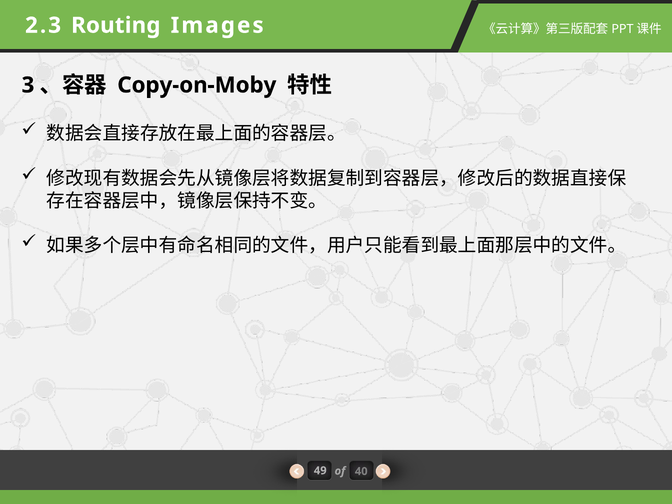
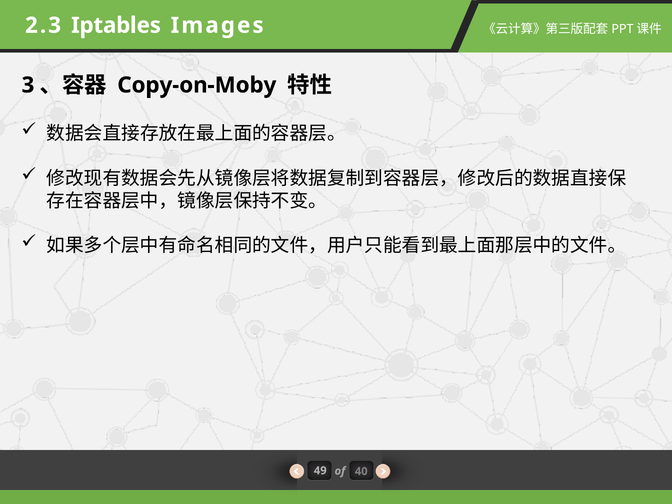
Routing: Routing -> Iptables
